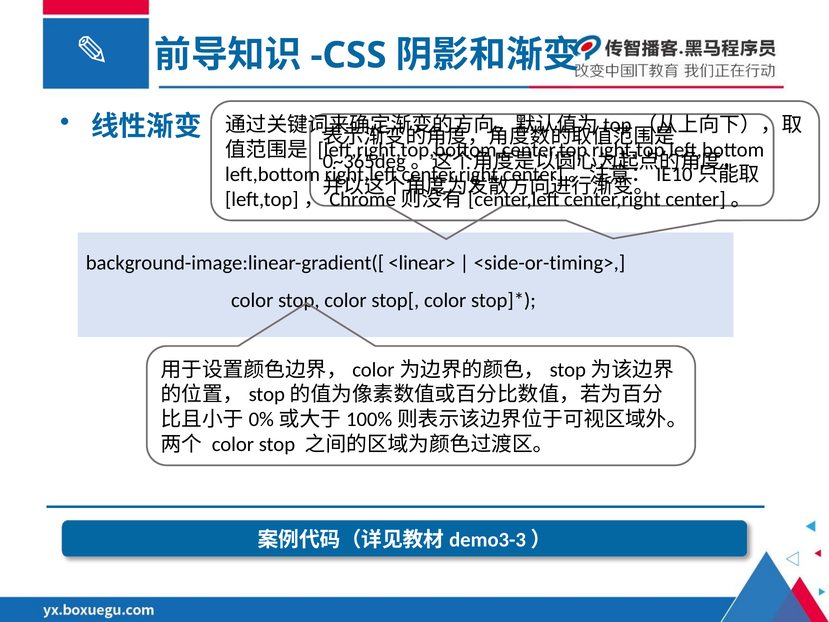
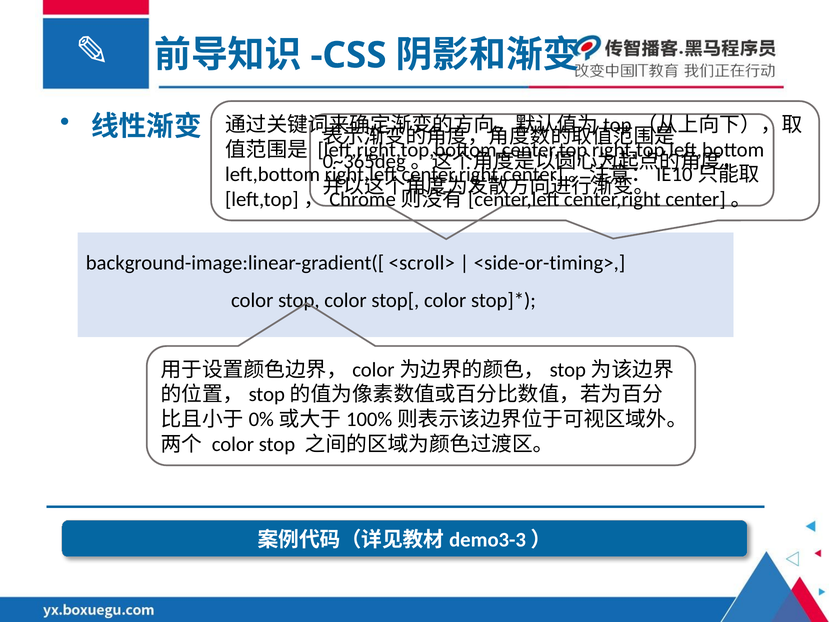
<linear>: <linear> -> <scroll>
